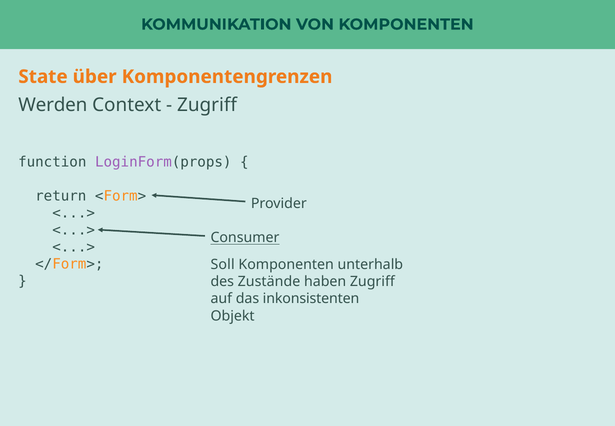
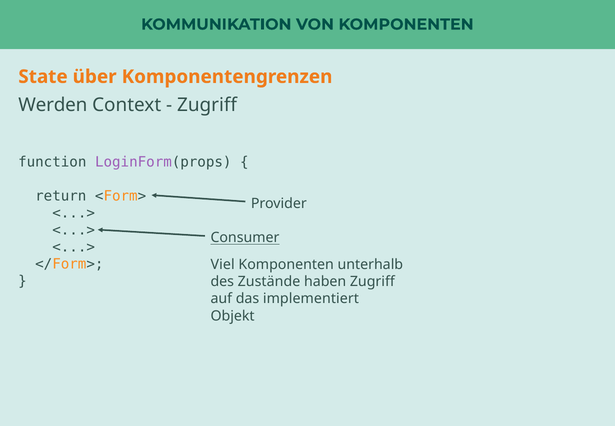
Soll: Soll -> Viel
inkonsistenten: inkonsistenten -> implementiert
